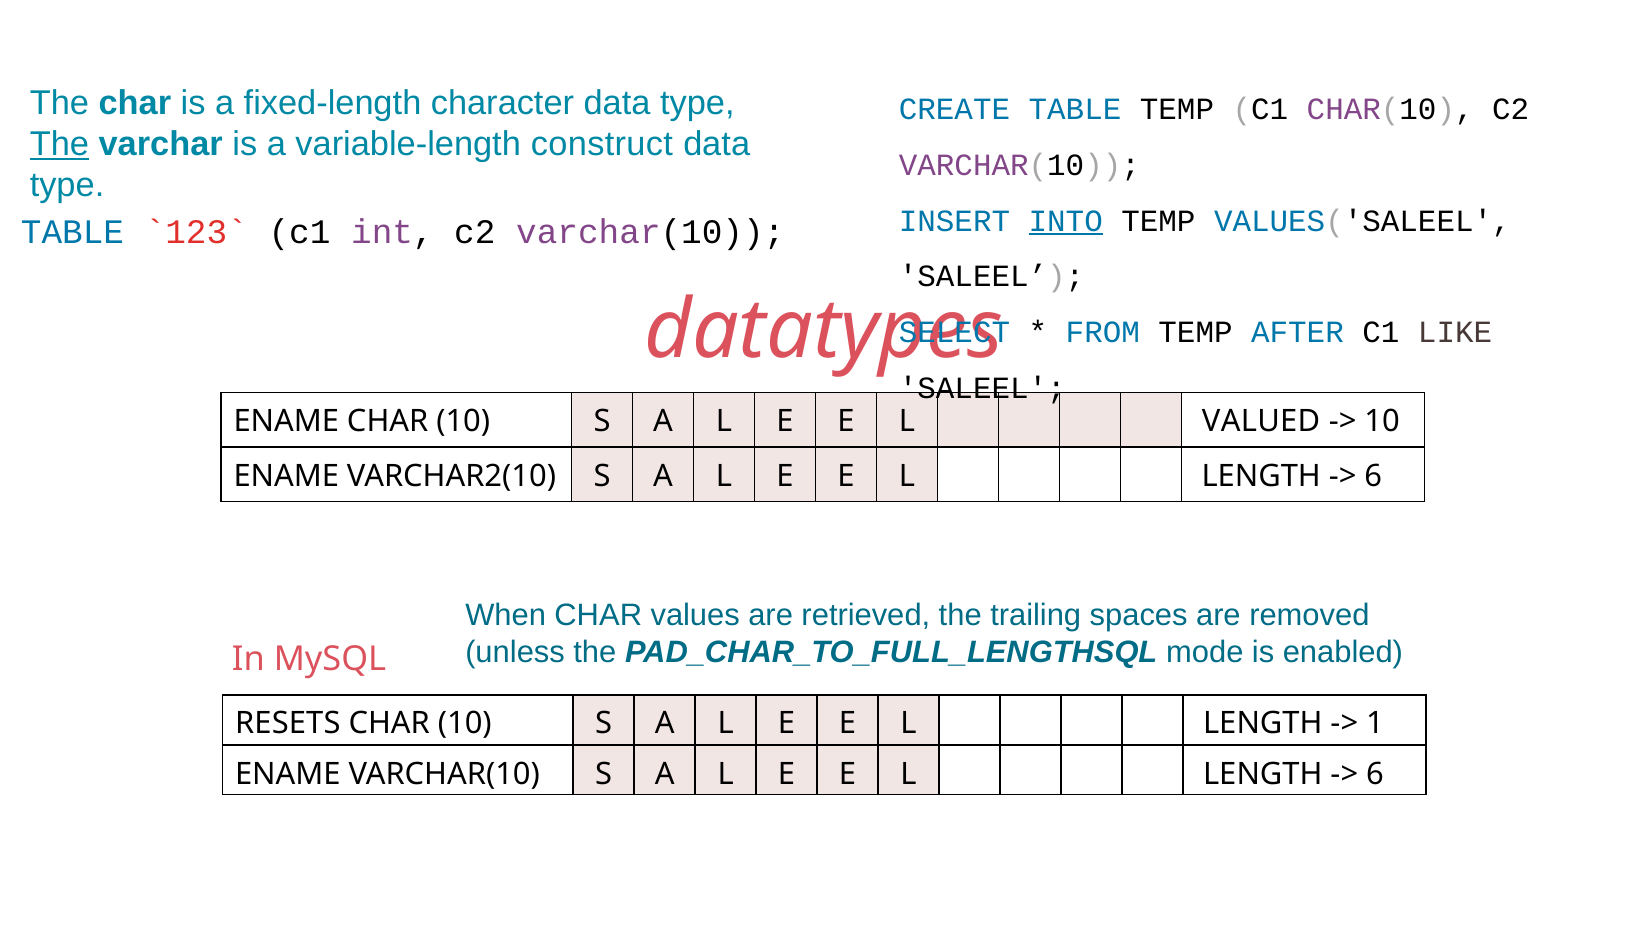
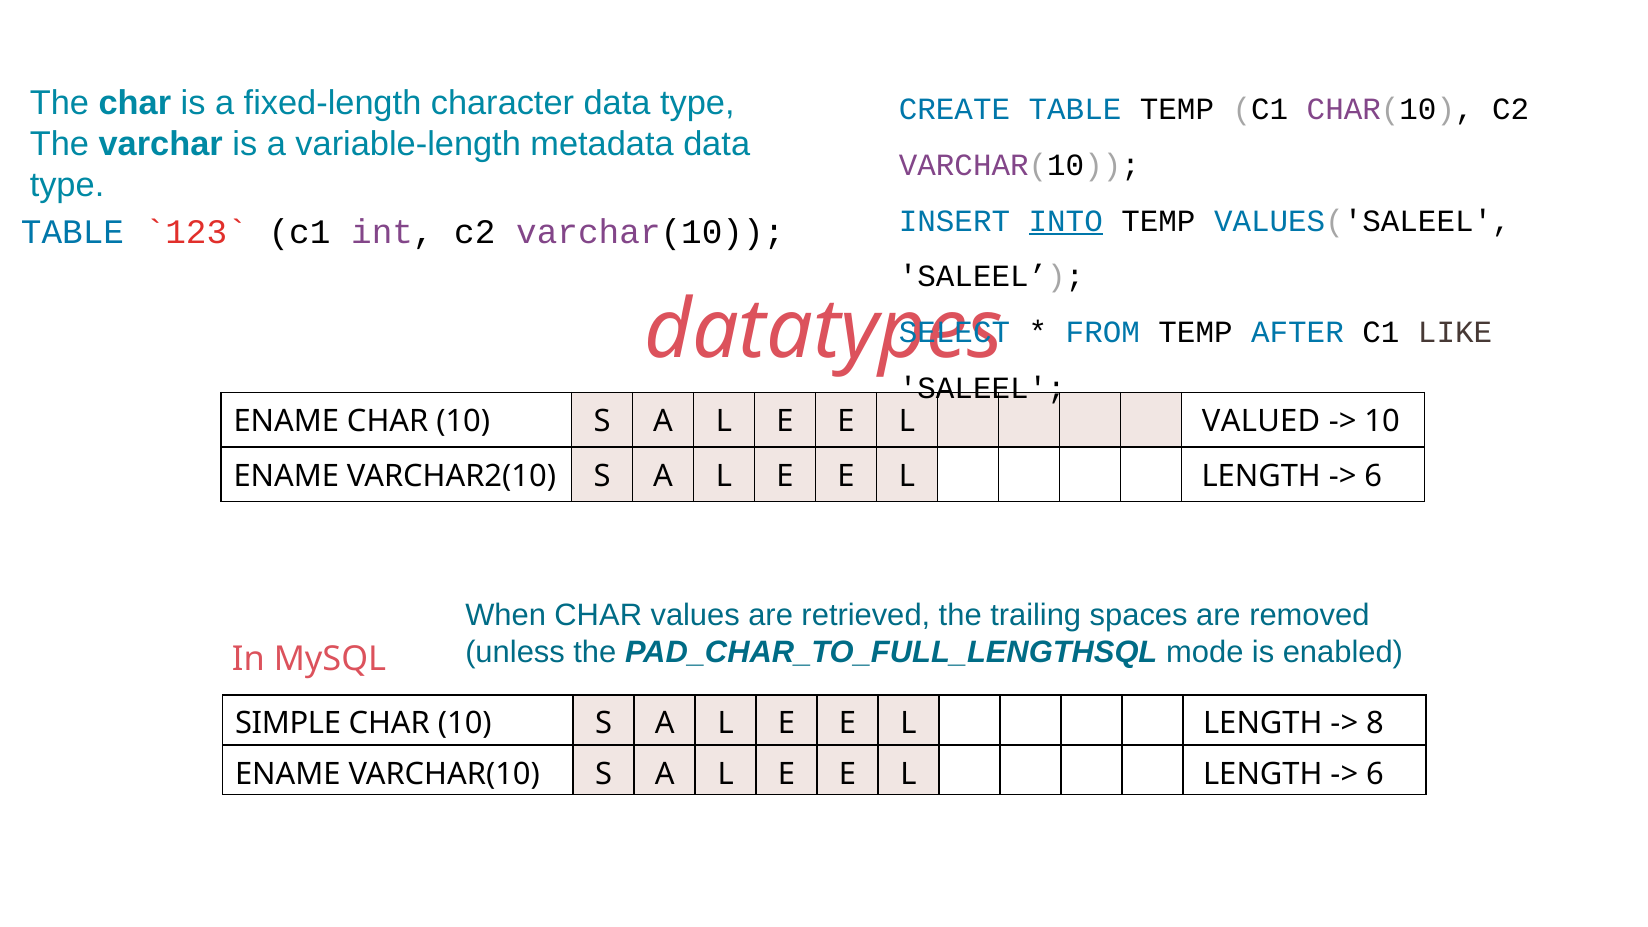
The at (59, 144) underline: present -> none
construct: construct -> metadata
RESETS: RESETS -> SIMPLE
1: 1 -> 8
